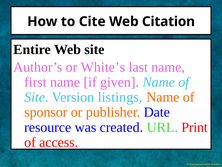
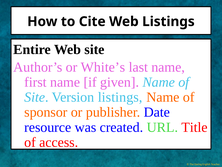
Web Citation: Citation -> Listings
Print: Print -> Title
